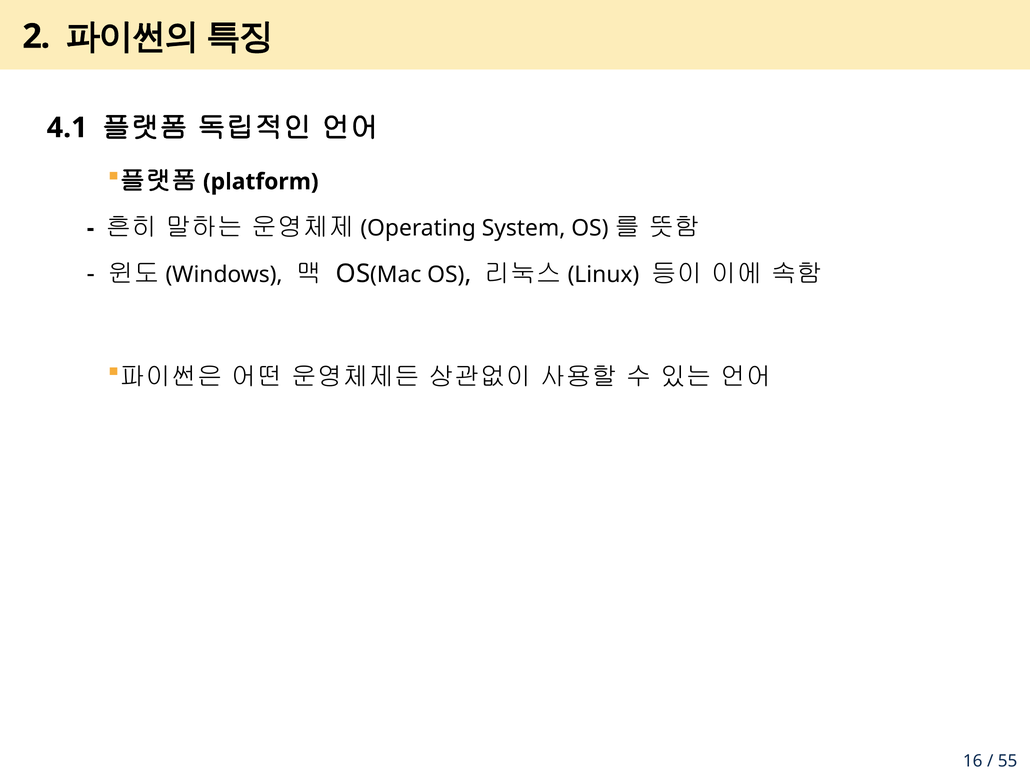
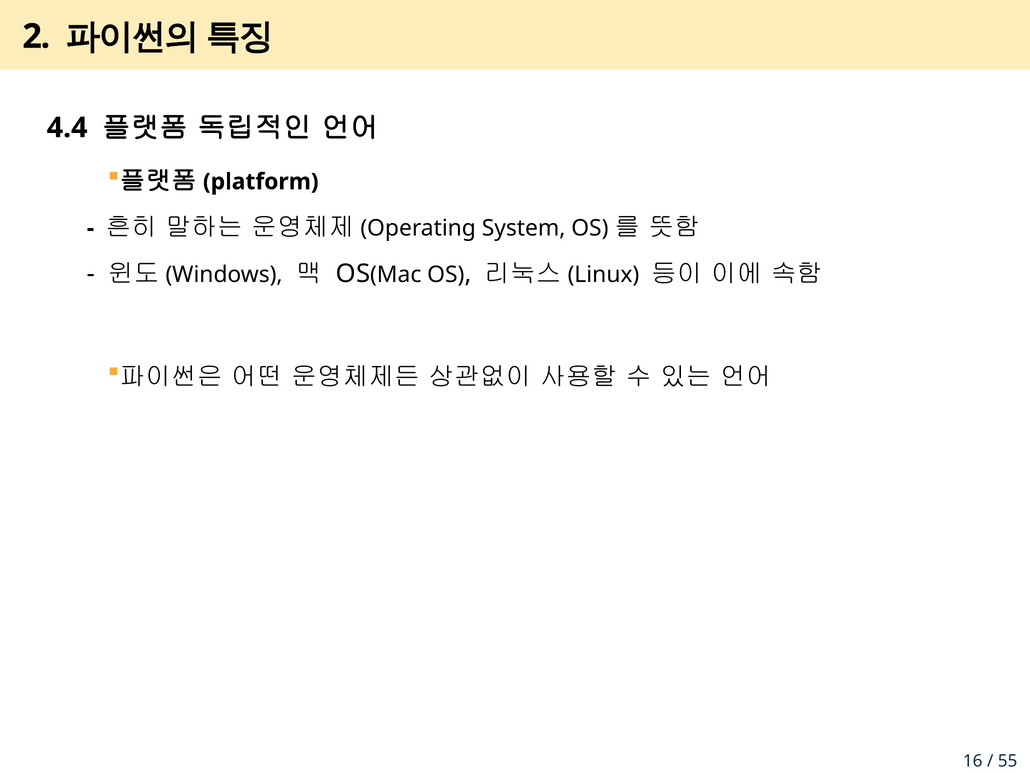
4.1: 4.1 -> 4.4
